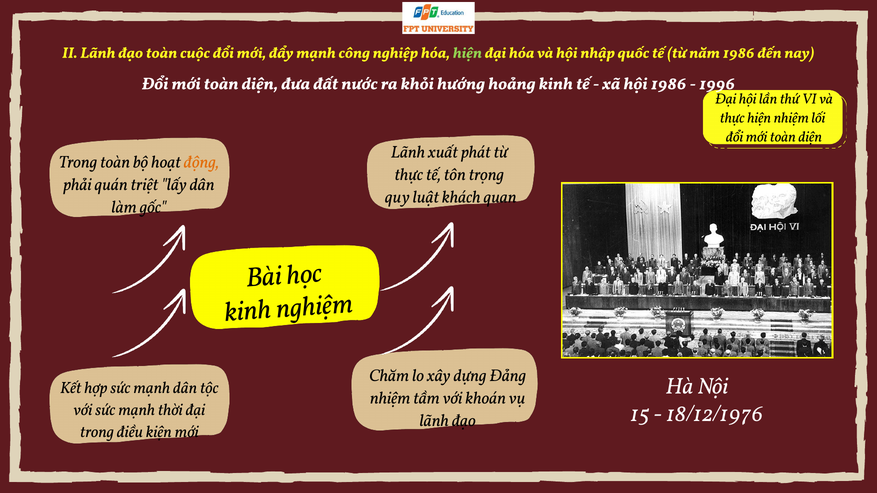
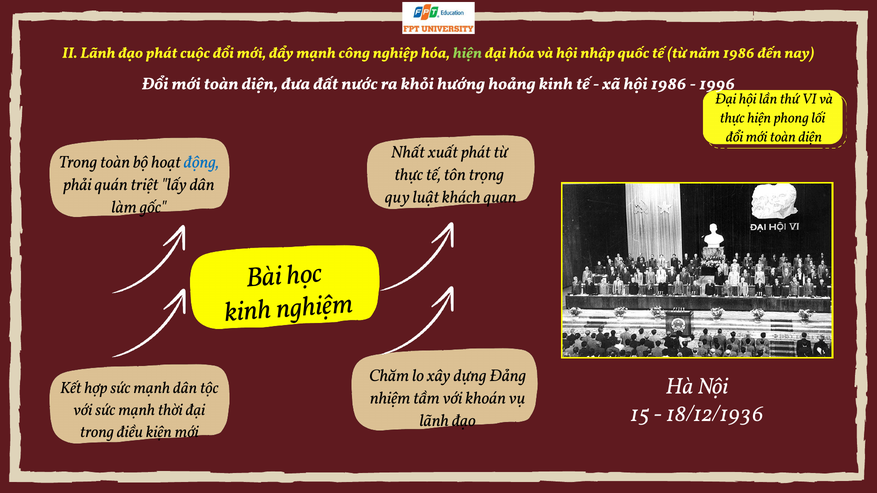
đạo toàn: toàn -> phát
hiện nhiệm: nhiệm -> phong
Lãnh at (408, 152): Lãnh -> Nhất
động colour: orange -> blue
18/12/1976: 18/12/1976 -> 18/12/1936
